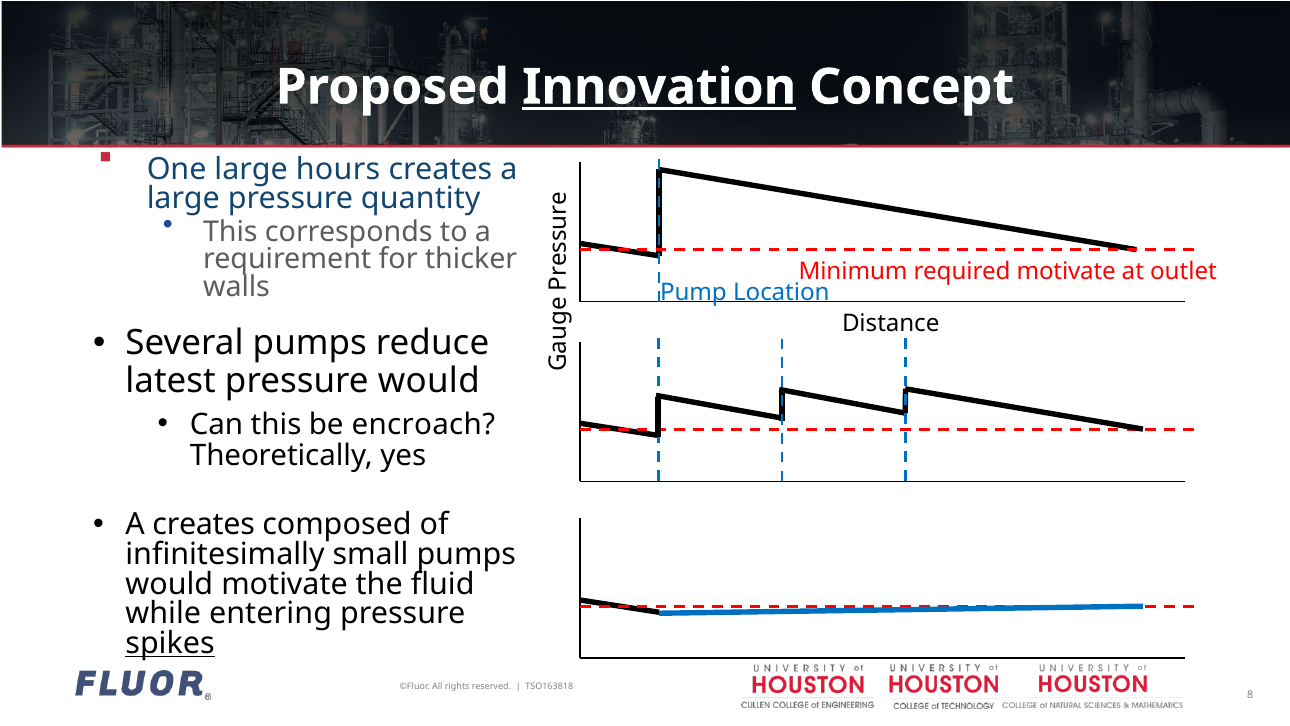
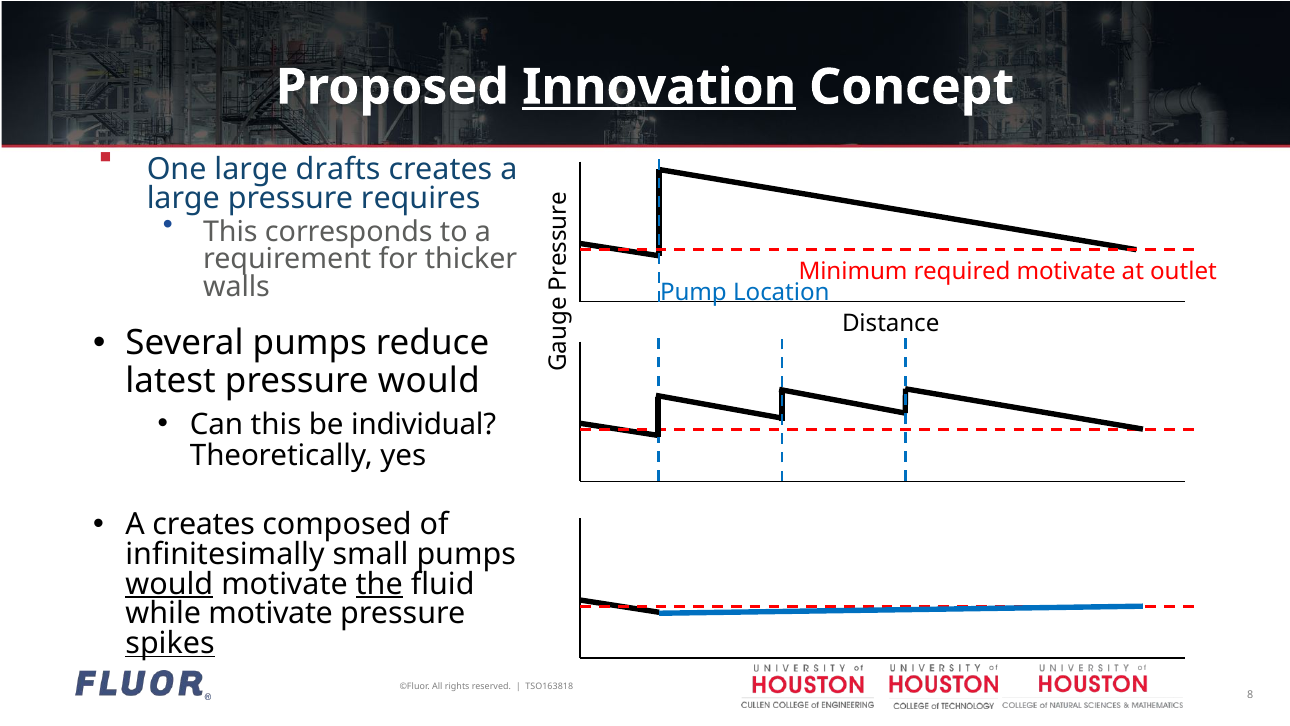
hours: hours -> drafts
quantity: quantity -> requires
encroach: encroach -> individual
would at (169, 584) underline: none -> present
the underline: none -> present
while entering: entering -> motivate
